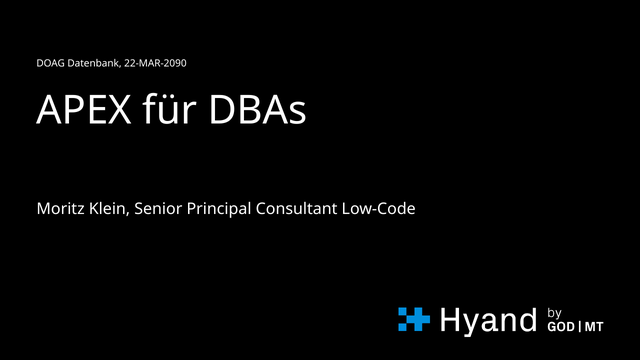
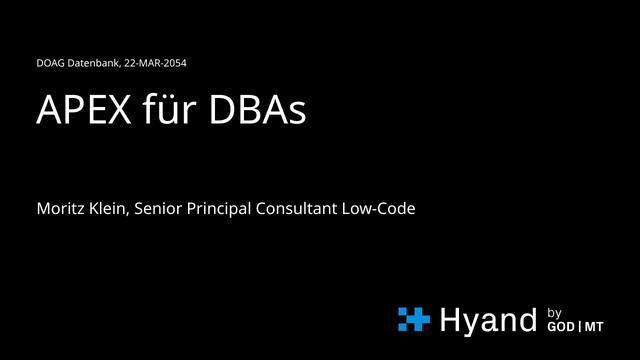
22-MAR-2090: 22-MAR-2090 -> 22-MAR-2054
